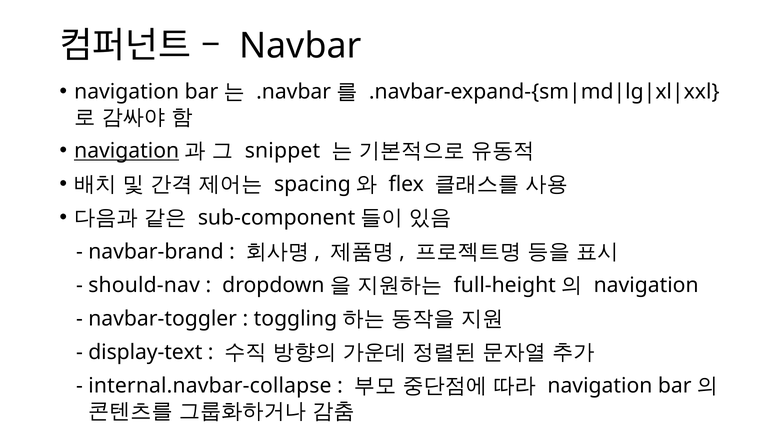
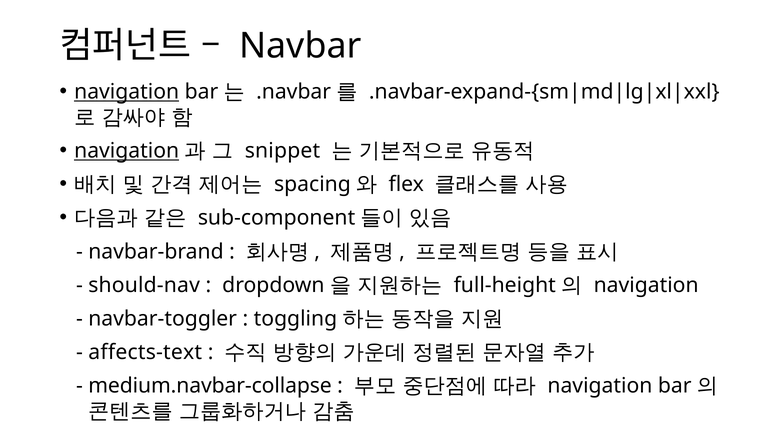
navigation at (127, 92) underline: none -> present
display-text: display-text -> affects-text
internal.navbar-collapse: internal.navbar-collapse -> medium.navbar-collapse
